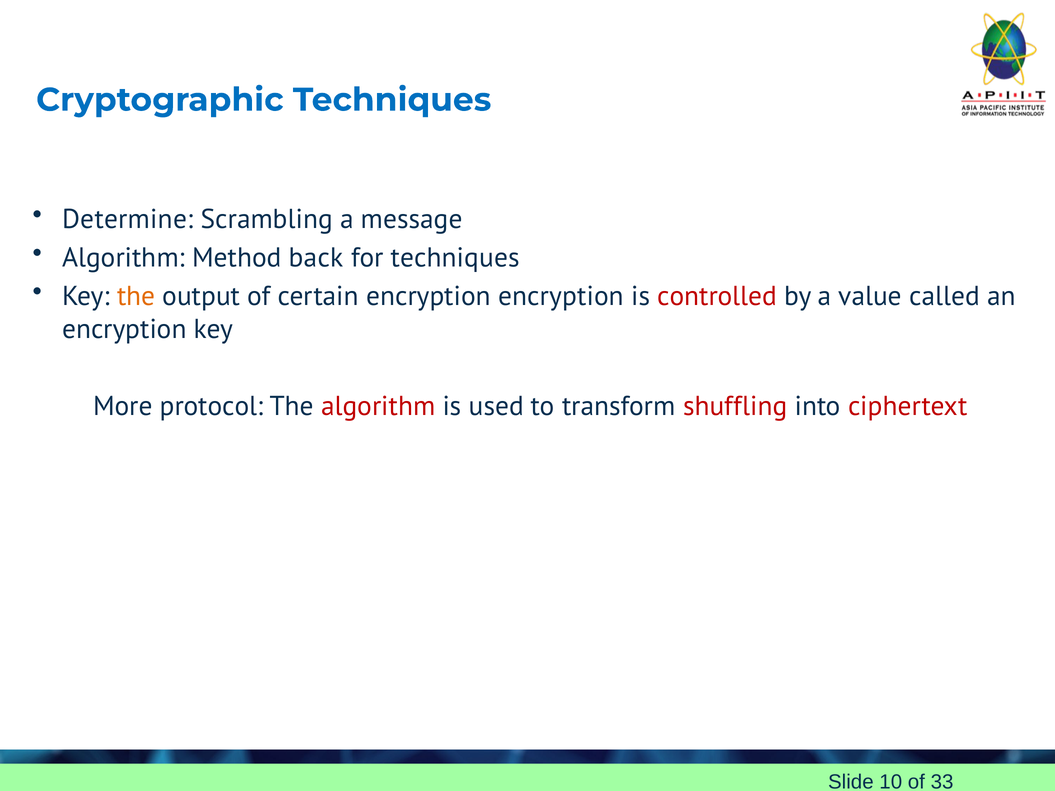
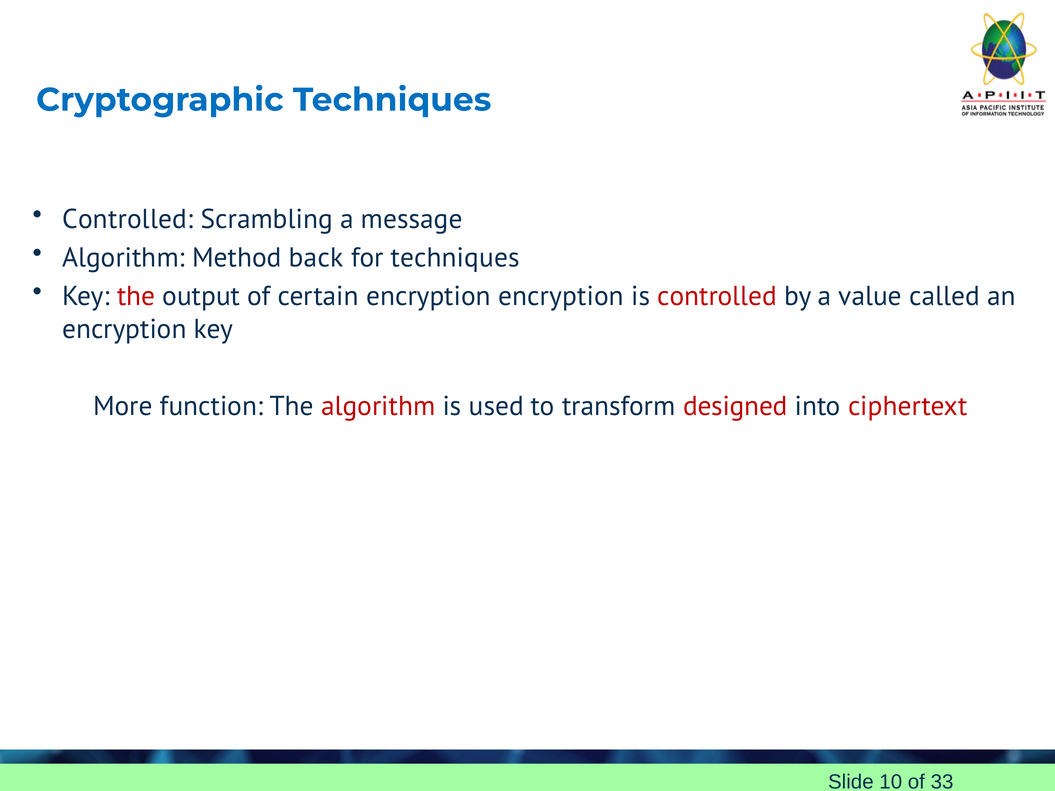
Determine at (128, 219): Determine -> Controlled
the at (136, 296) colour: orange -> red
protocol: protocol -> function
shuffling: shuffling -> designed
